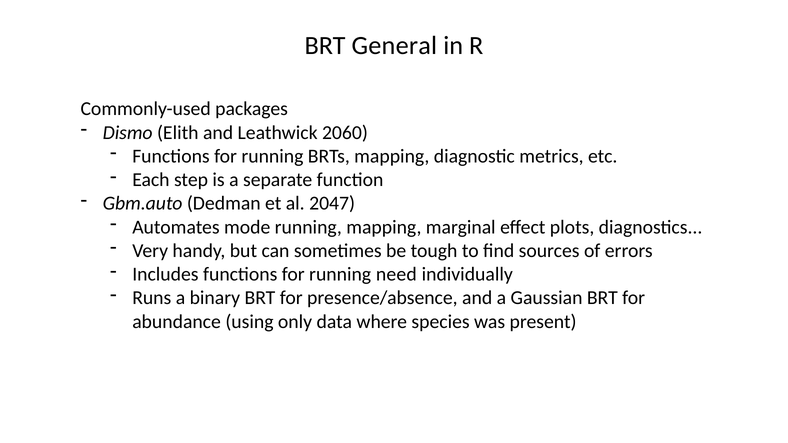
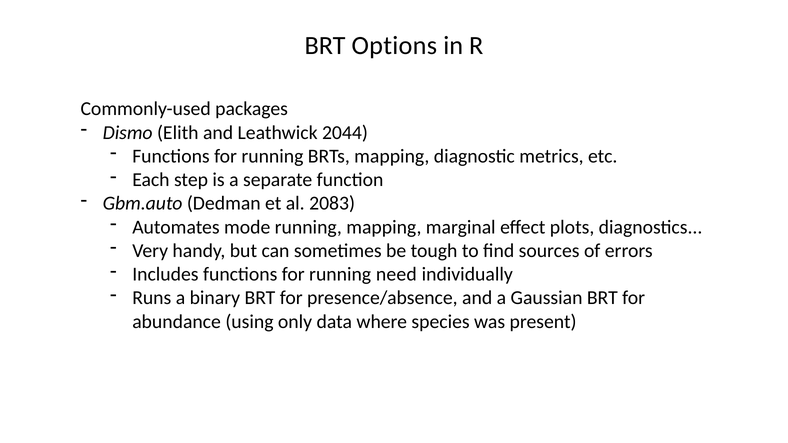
General: General -> Options
2060: 2060 -> 2044
2047: 2047 -> 2083
